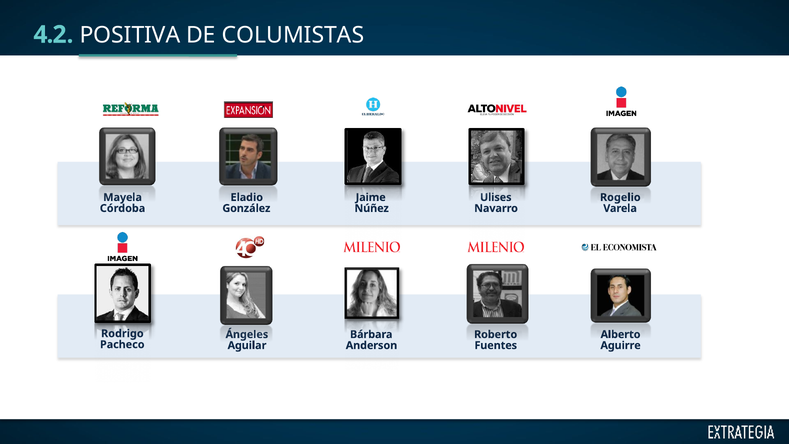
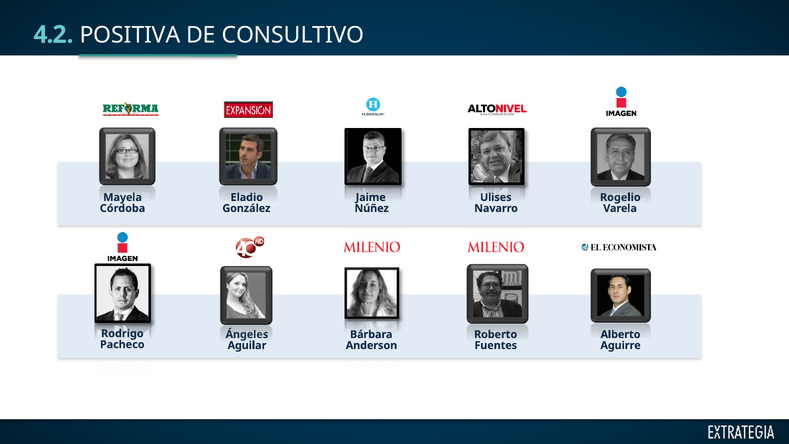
COLUMISTAS: COLUMISTAS -> CONSULTIVO
